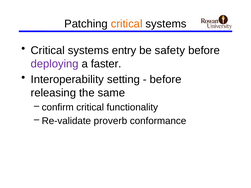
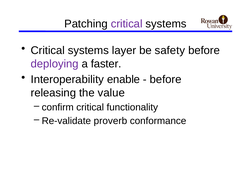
critical at (127, 24) colour: orange -> purple
entry: entry -> layer
setting: setting -> enable
same: same -> value
